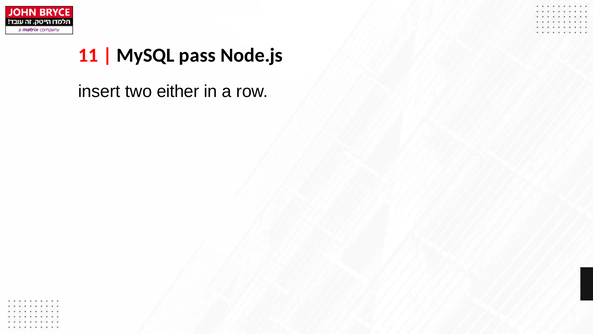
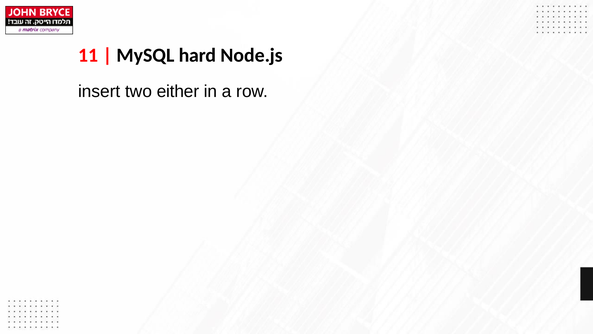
pass: pass -> hard
